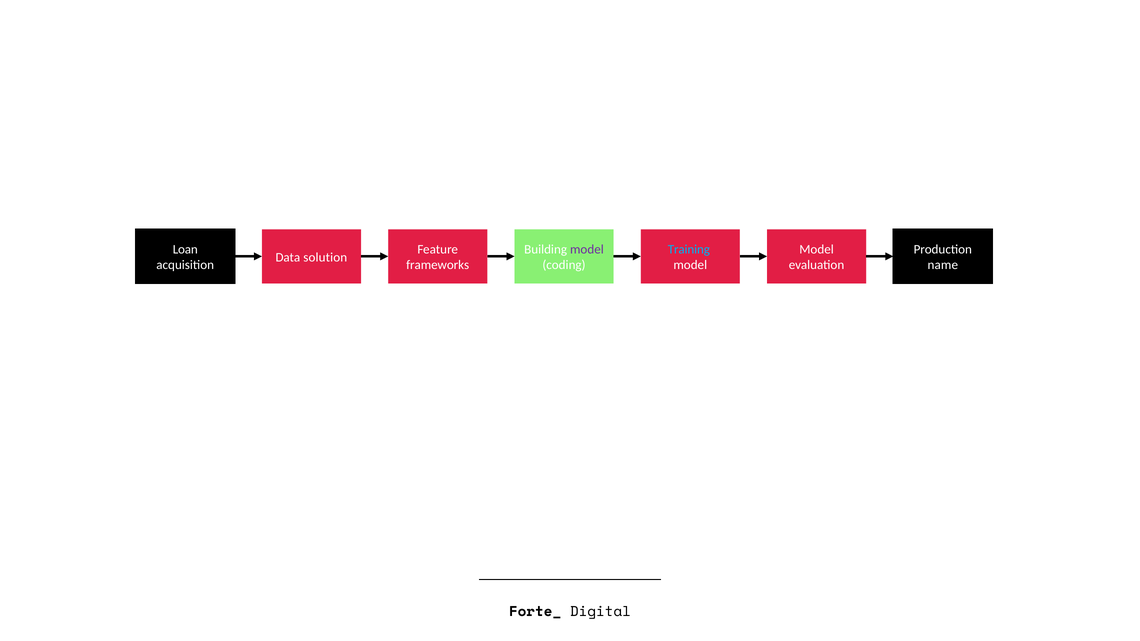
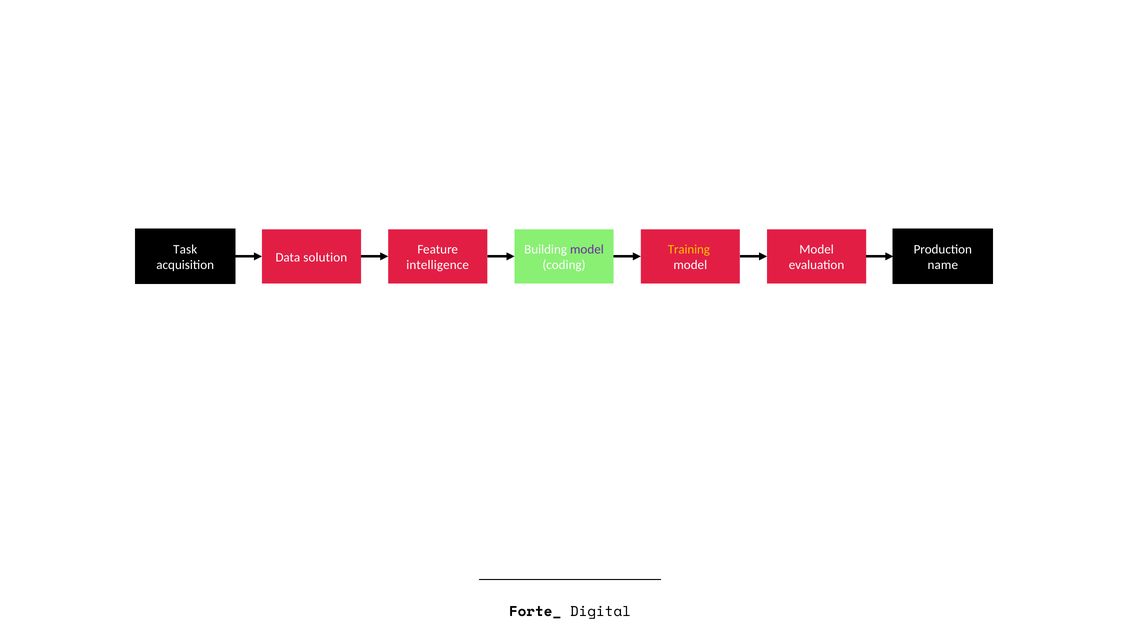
Loan: Loan -> Task
Training colour: light blue -> yellow
frameworks: frameworks -> intelligence
